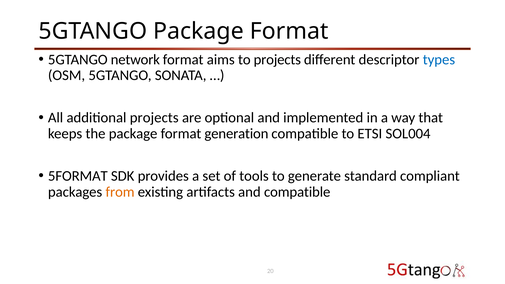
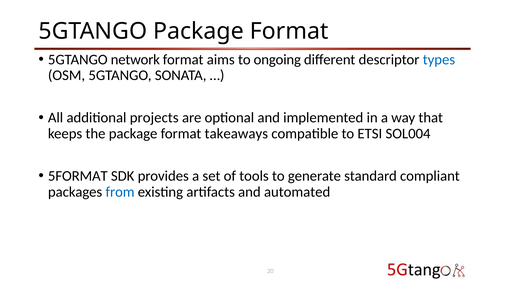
to projects: projects -> ongoing
generation: generation -> takeaways
from colour: orange -> blue
and compatible: compatible -> automated
